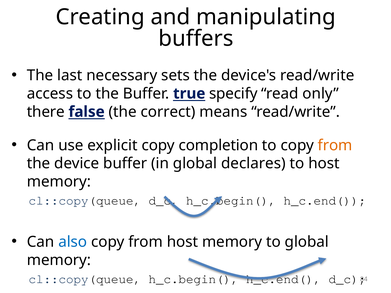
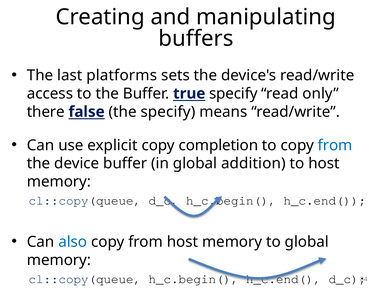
necessary: necessary -> platforms
the correct: correct -> specify
from at (335, 145) colour: orange -> blue
declares: declares -> addition
